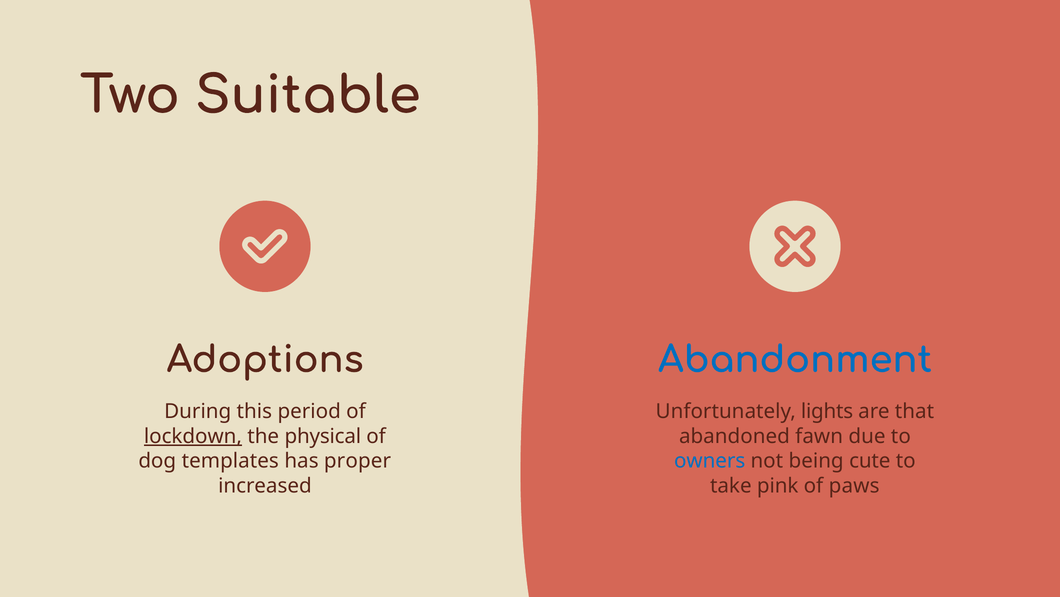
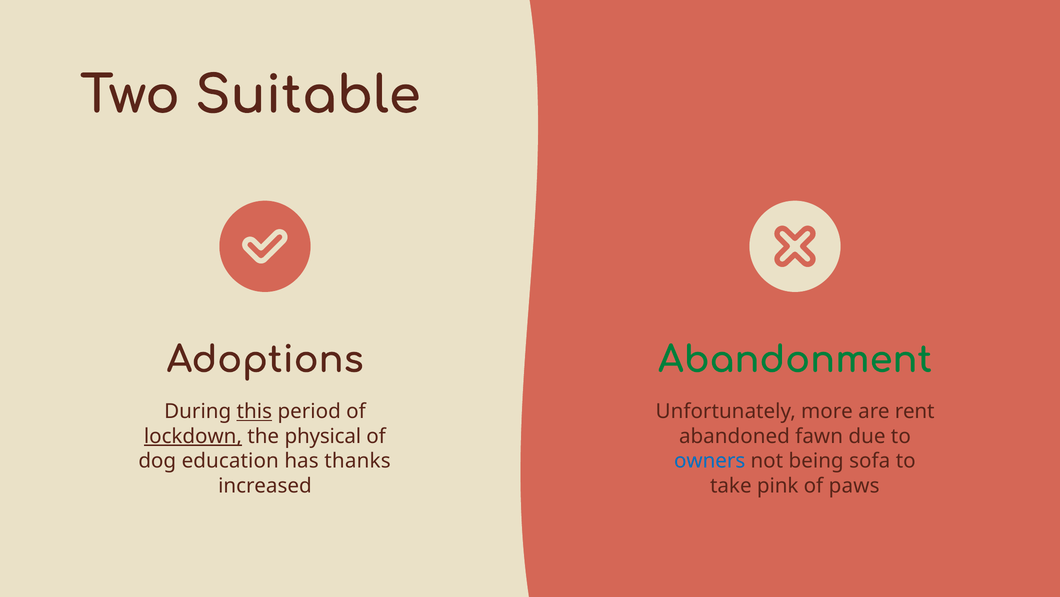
Abandonment colour: blue -> green
this underline: none -> present
lights: lights -> more
that: that -> rent
templates: templates -> education
proper: proper -> thanks
cute: cute -> sofa
